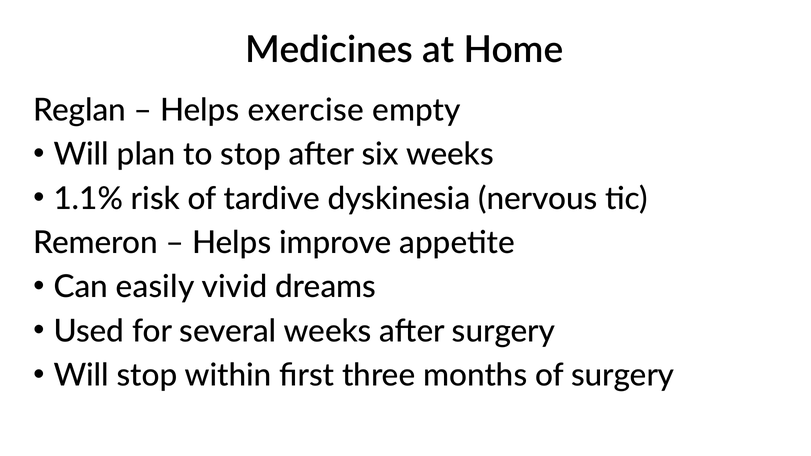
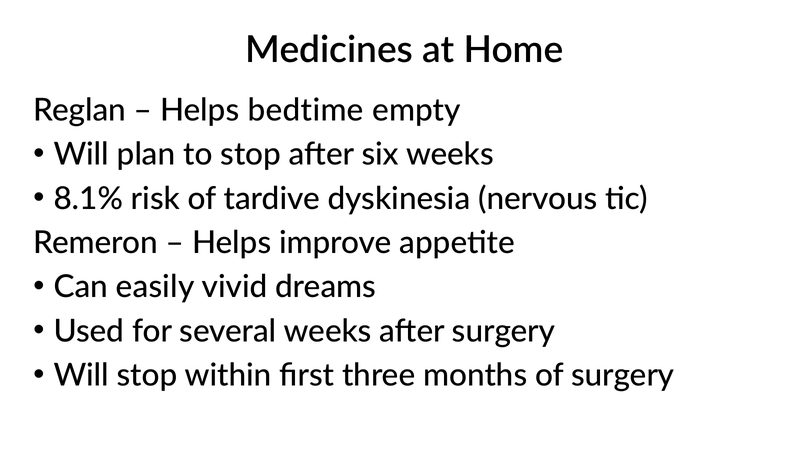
exercise: exercise -> bedtime
1.1%: 1.1% -> 8.1%
